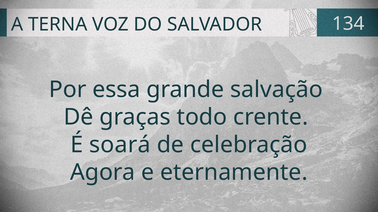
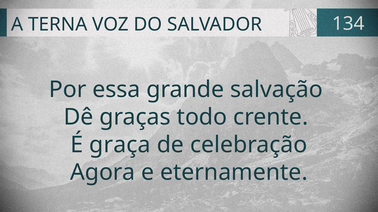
soará: soará -> graça
